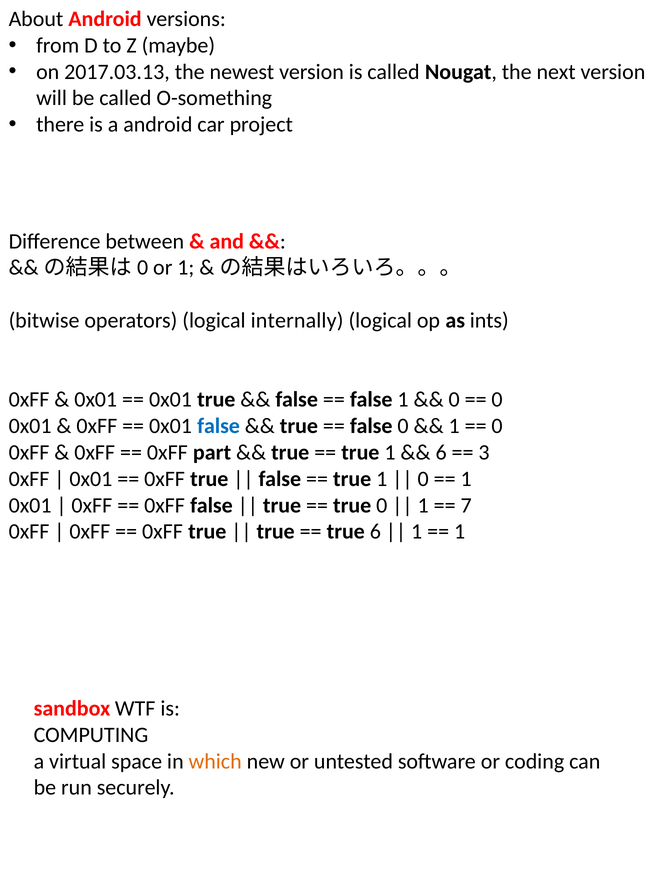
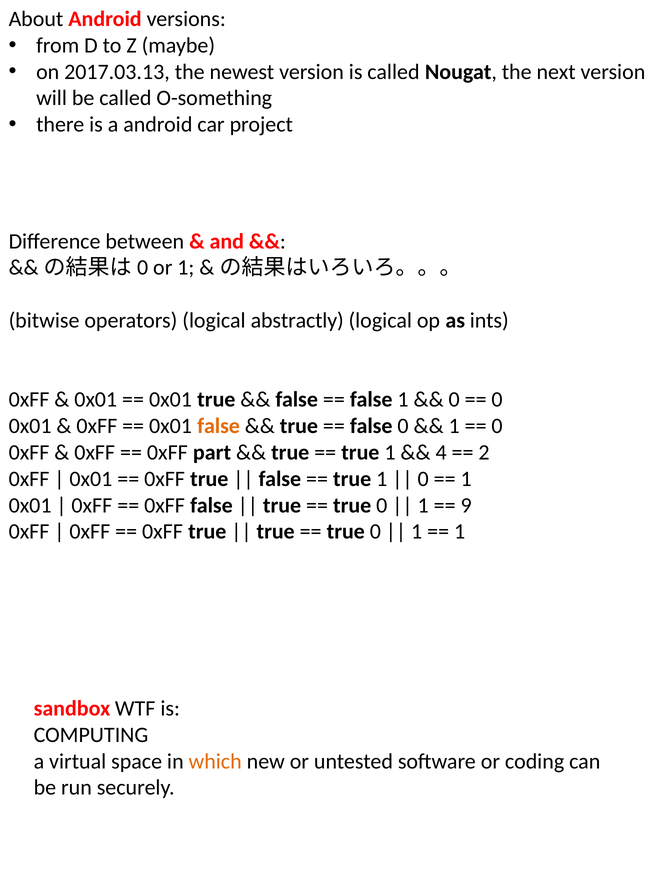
internally: internally -> abstractly
false at (219, 426) colour: blue -> orange
6 at (441, 453): 6 -> 4
3: 3 -> 2
7: 7 -> 9
6 at (375, 532): 6 -> 0
